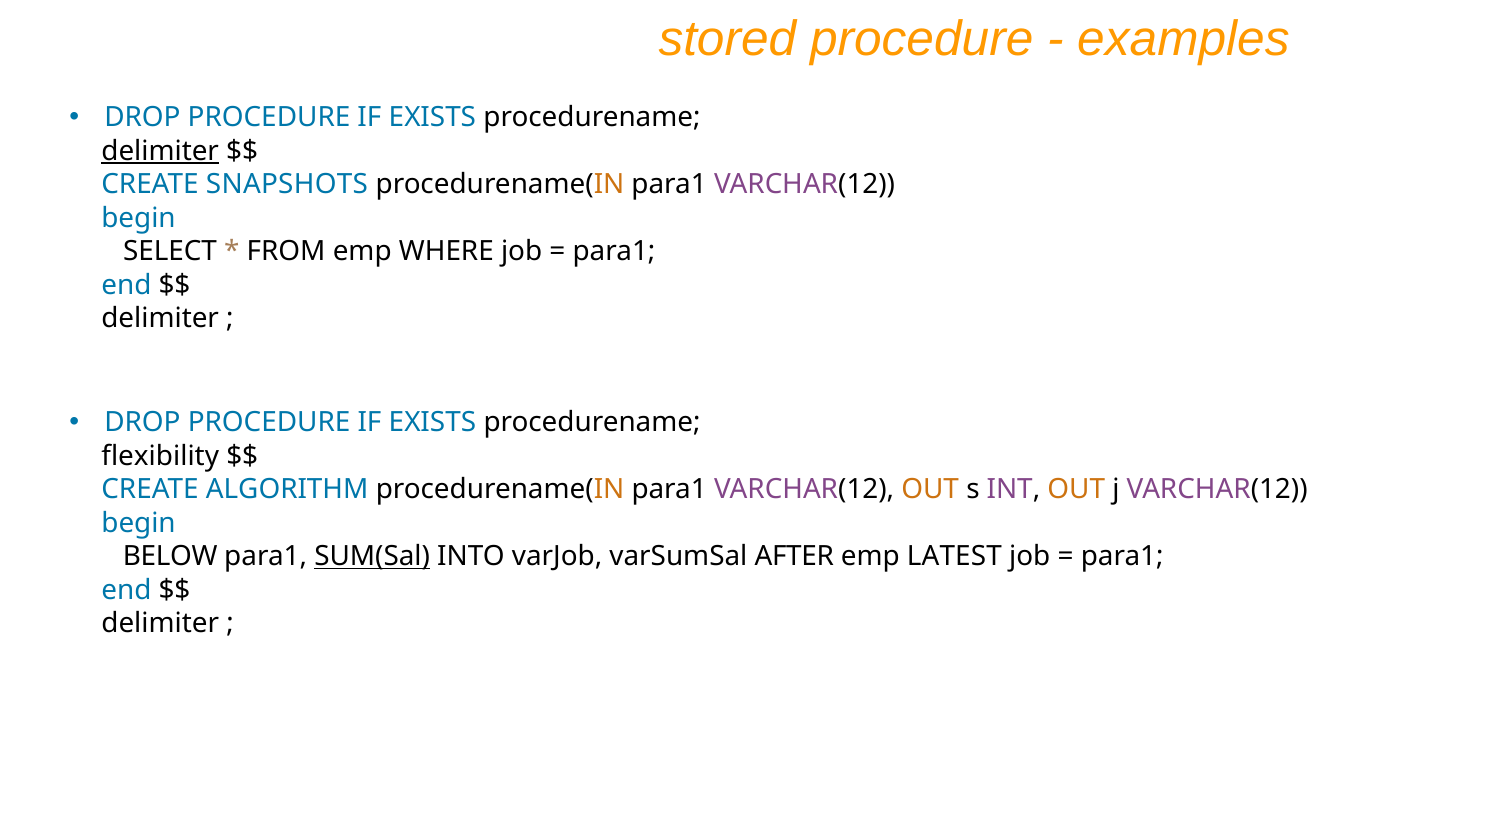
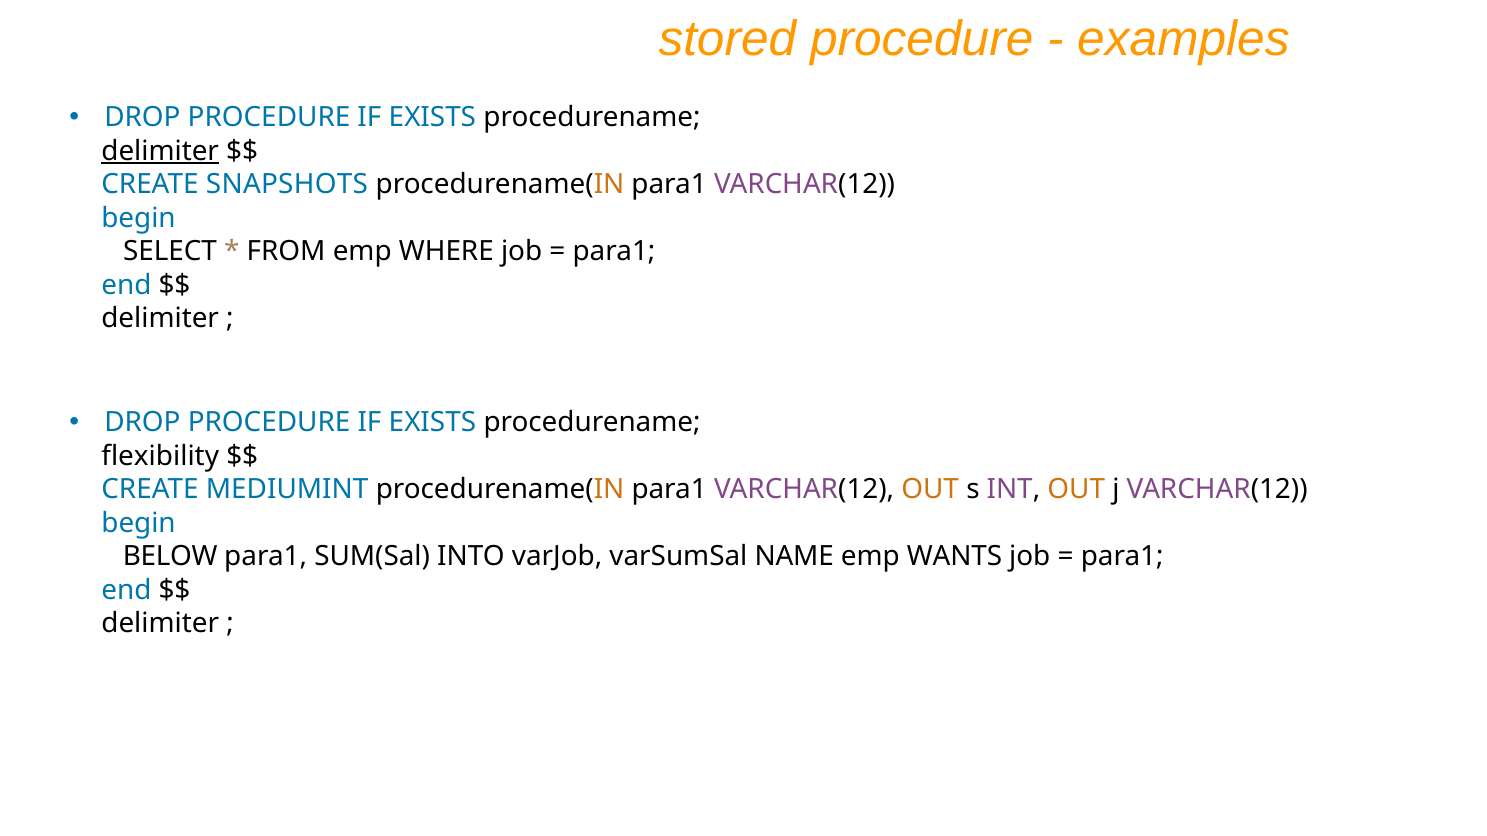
ALGORITHM: ALGORITHM -> MEDIUMINT
SUM(Sal underline: present -> none
AFTER: AFTER -> NAME
LATEST: LATEST -> WANTS
